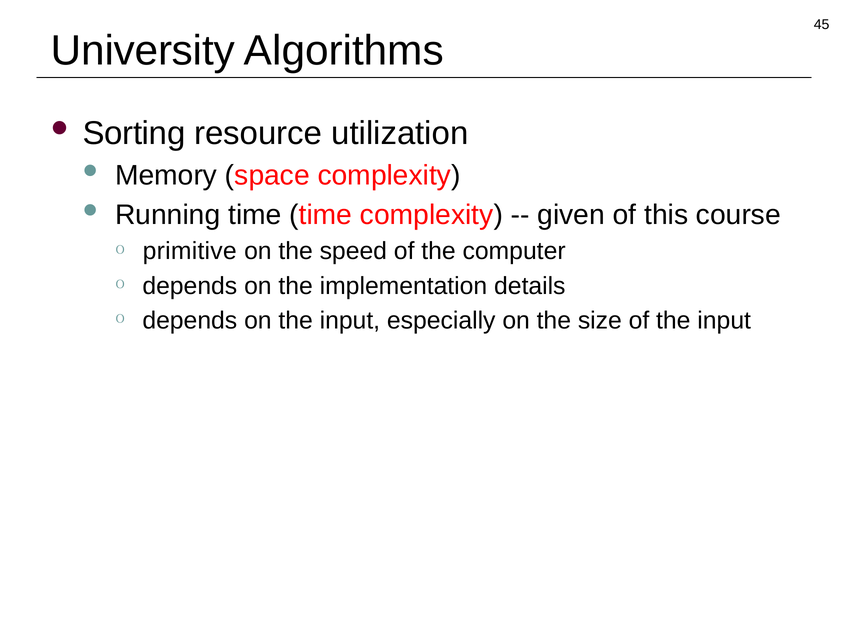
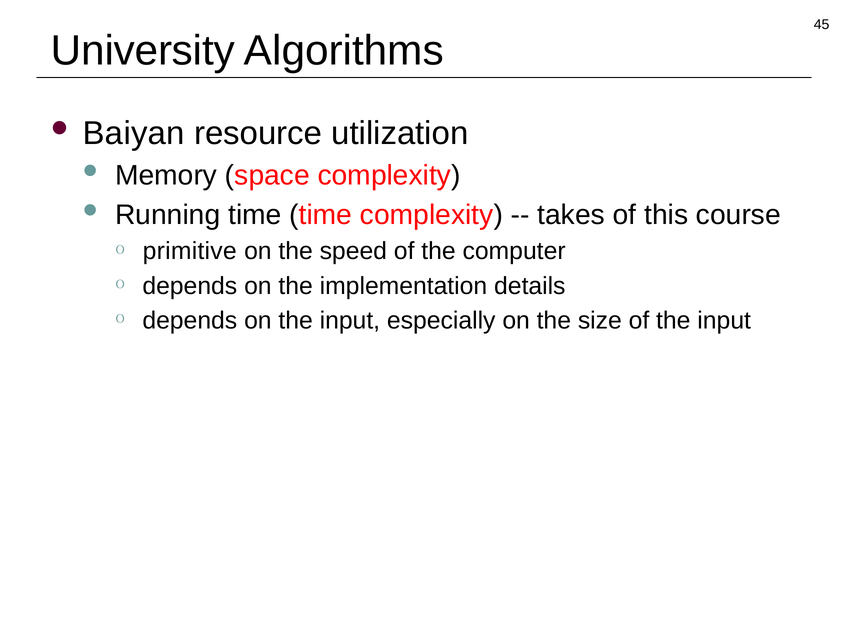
Sorting: Sorting -> Baiyan
given: given -> takes
